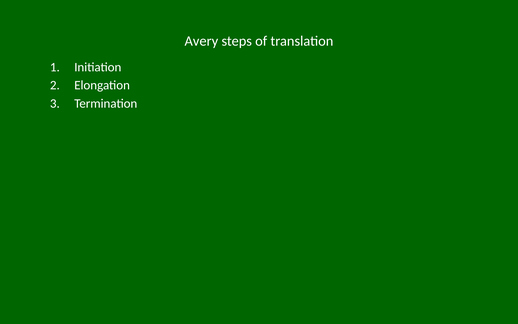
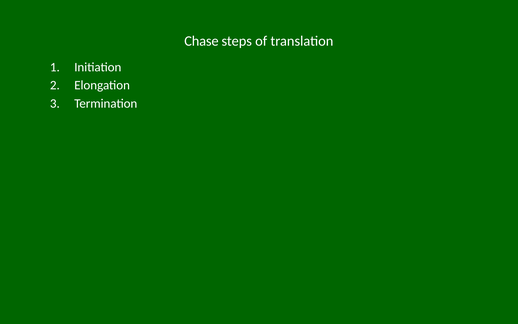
Avery: Avery -> Chase
